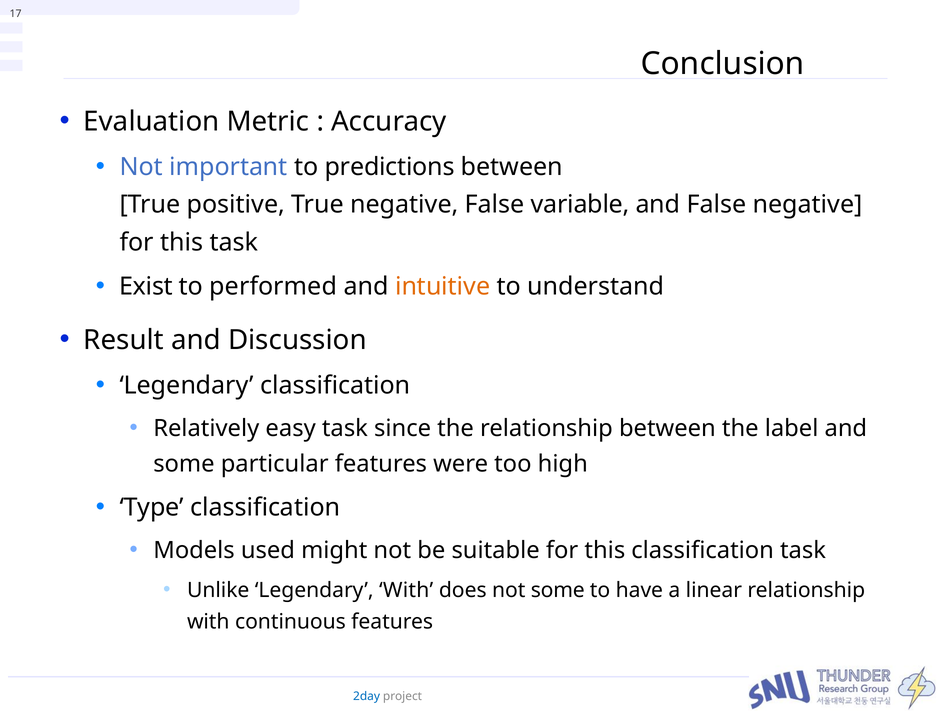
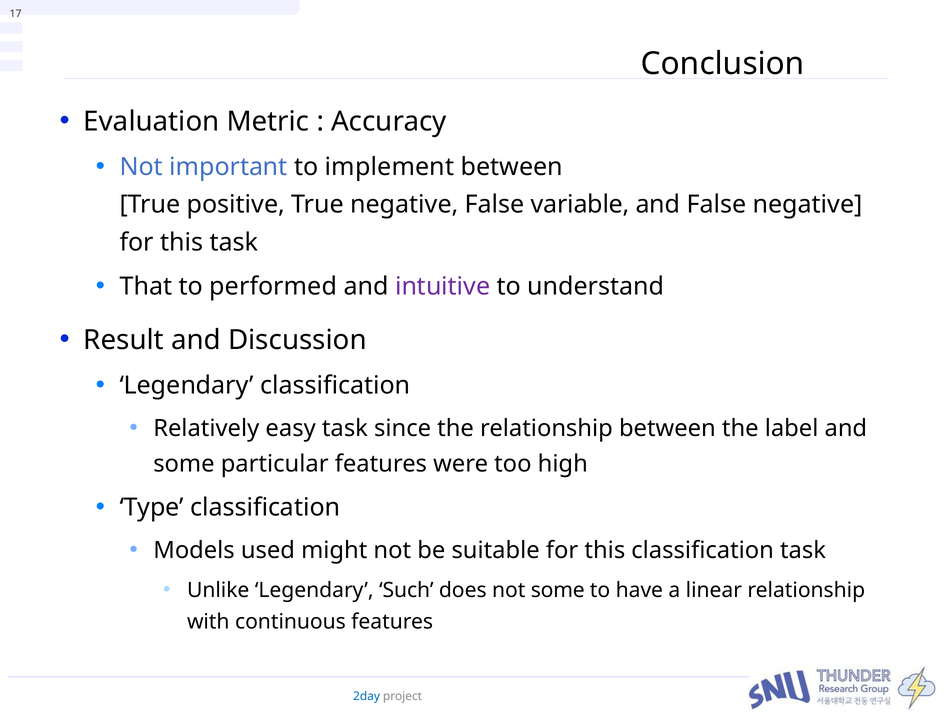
predictions: predictions -> implement
Exist: Exist -> That
intuitive colour: orange -> purple
Legendary With: With -> Such
